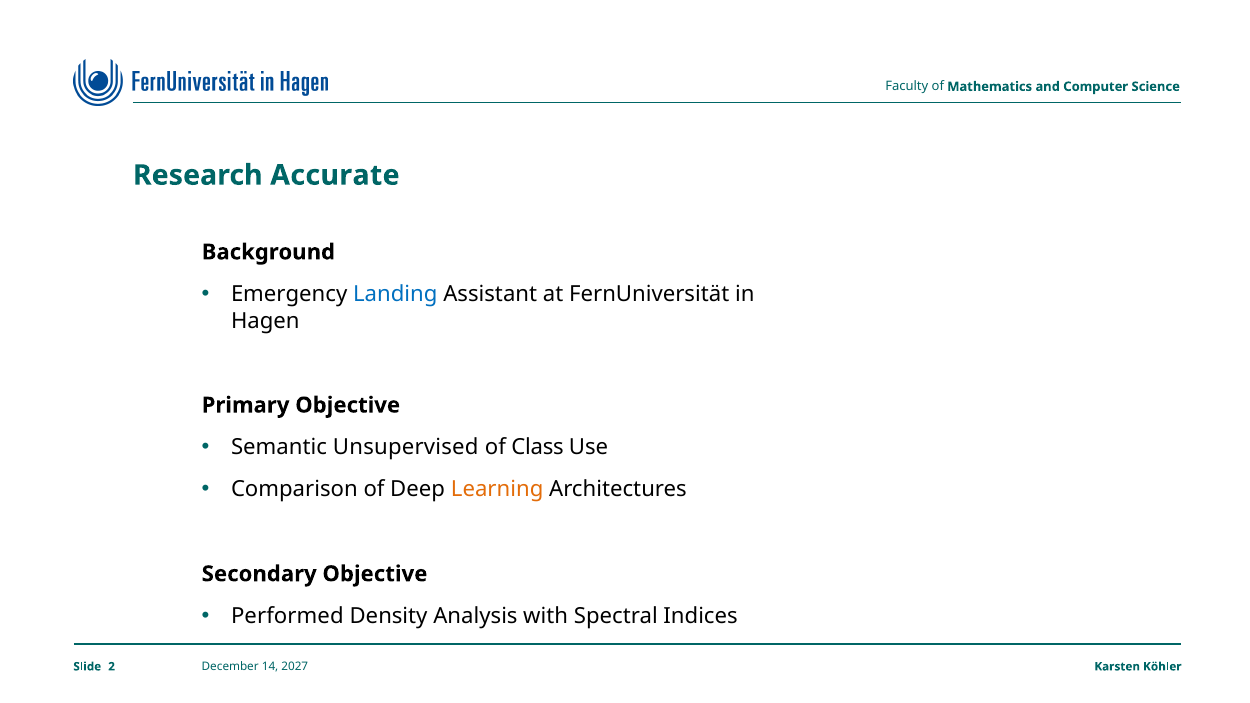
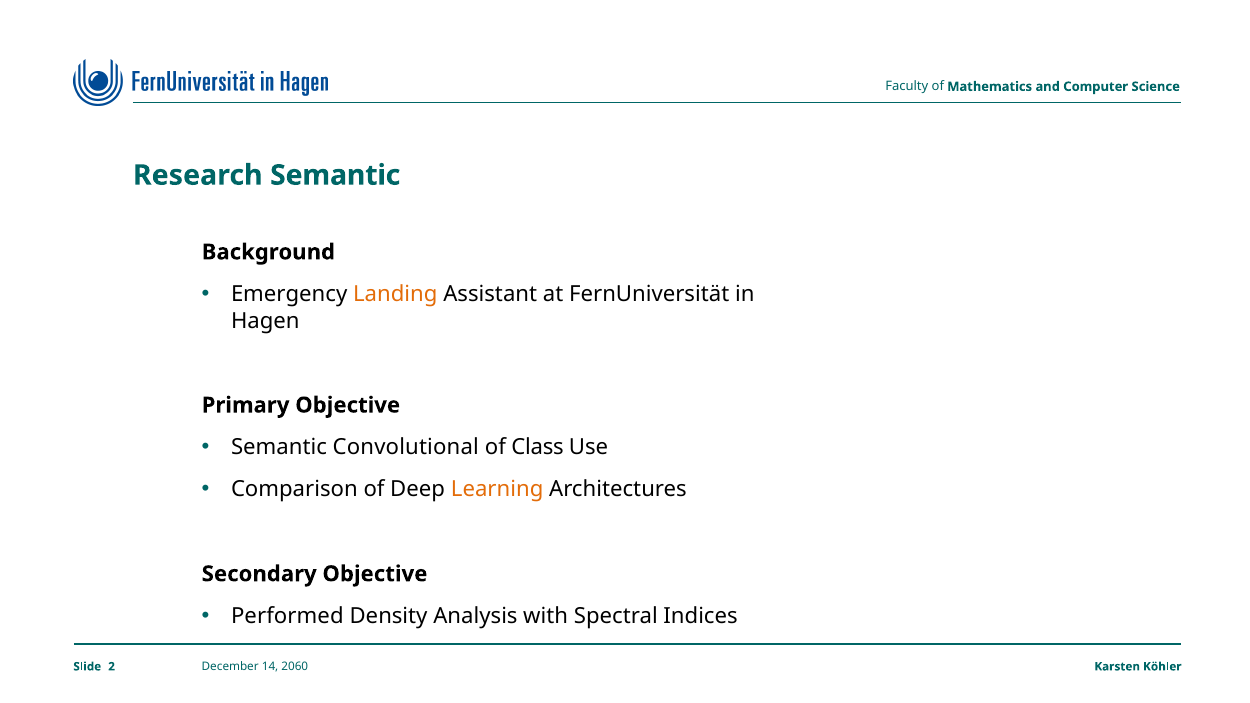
Research Accurate: Accurate -> Semantic
Landing colour: blue -> orange
Unsupervised: Unsupervised -> Convolutional
2027: 2027 -> 2060
